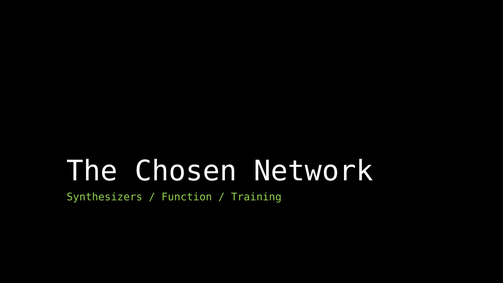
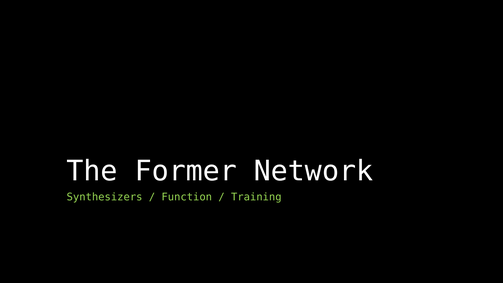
Chosen: Chosen -> Former
